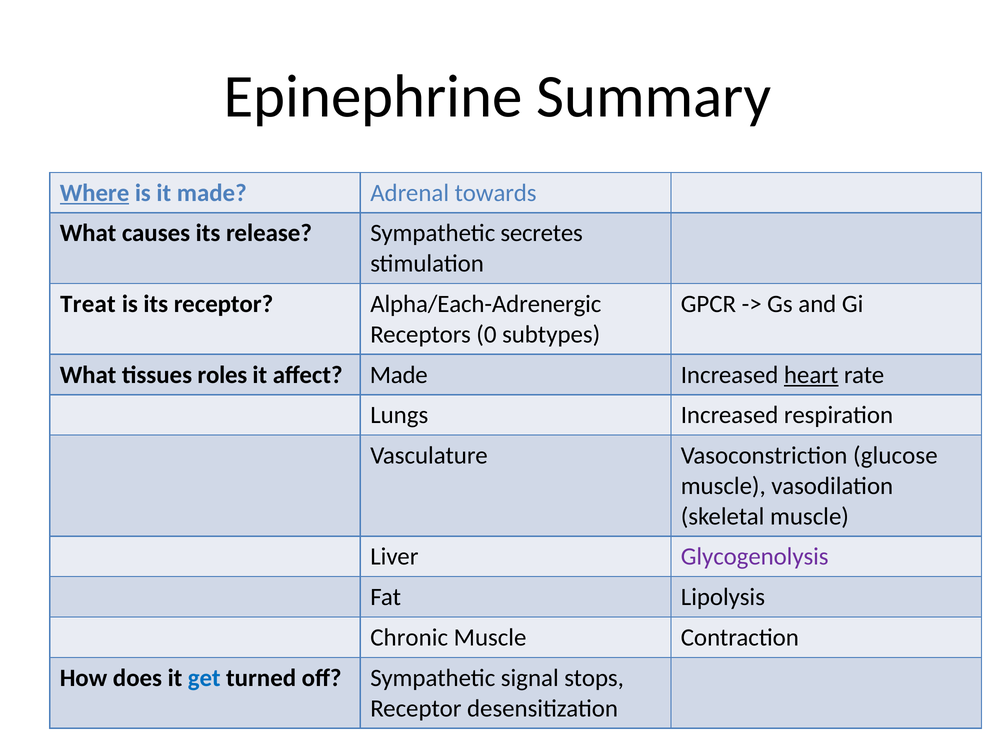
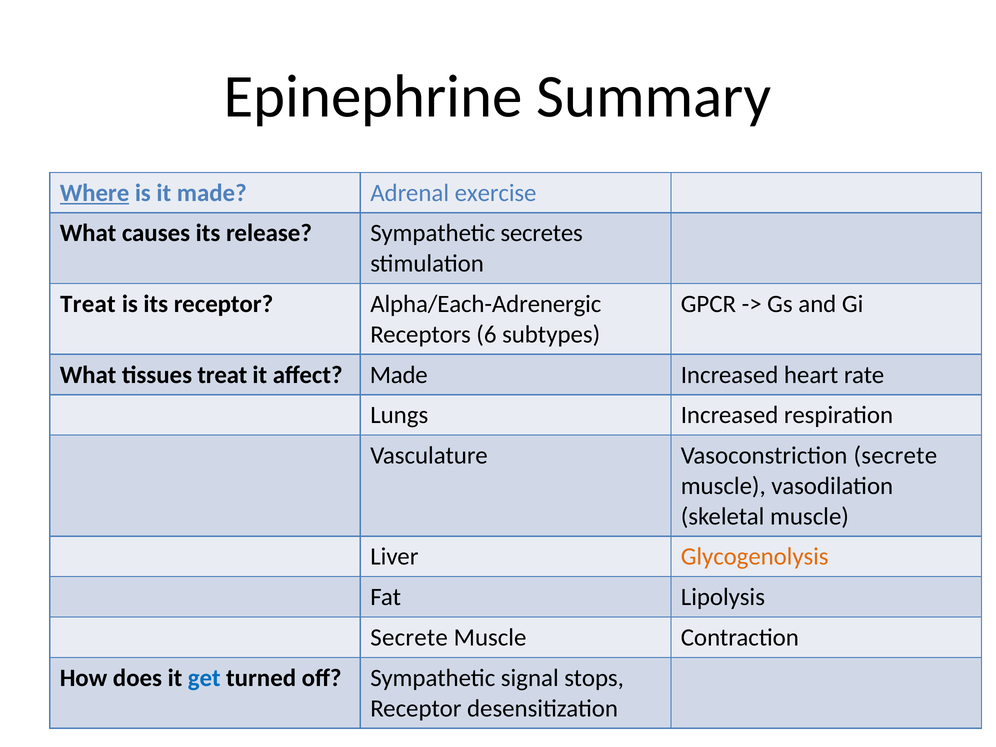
towards: towards -> exercise
0: 0 -> 6
tissues roles: roles -> treat
heart underline: present -> none
Vasoconstriction glucose: glucose -> secrete
Glycogenolysis colour: purple -> orange
Chronic at (409, 638): Chronic -> Secrete
